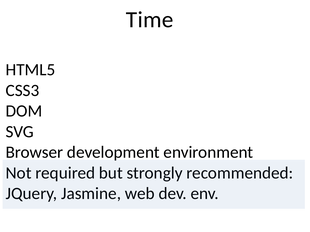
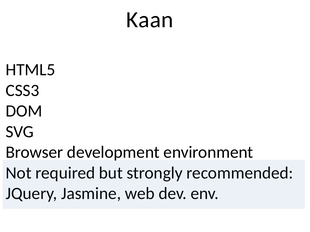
Time: Time -> Kaan
